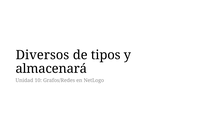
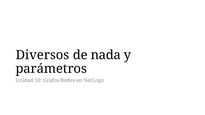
tipos: tipos -> nada
almacenará: almacenará -> parámetros
